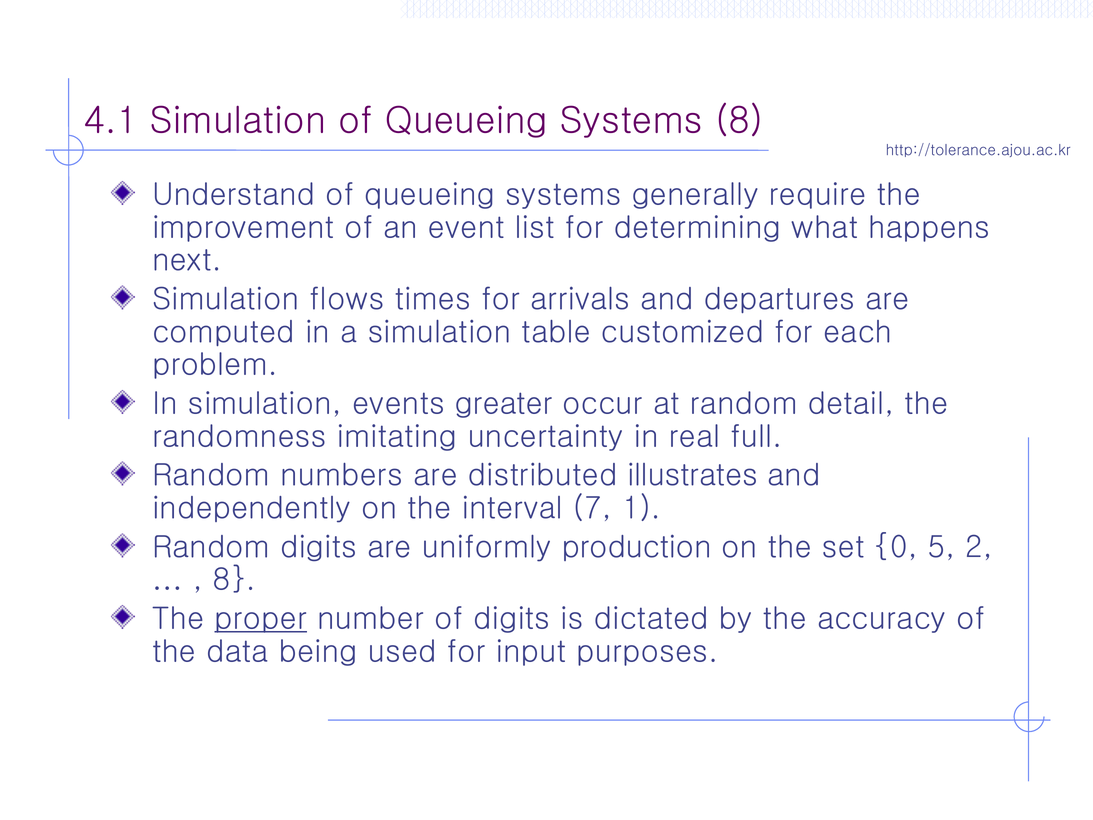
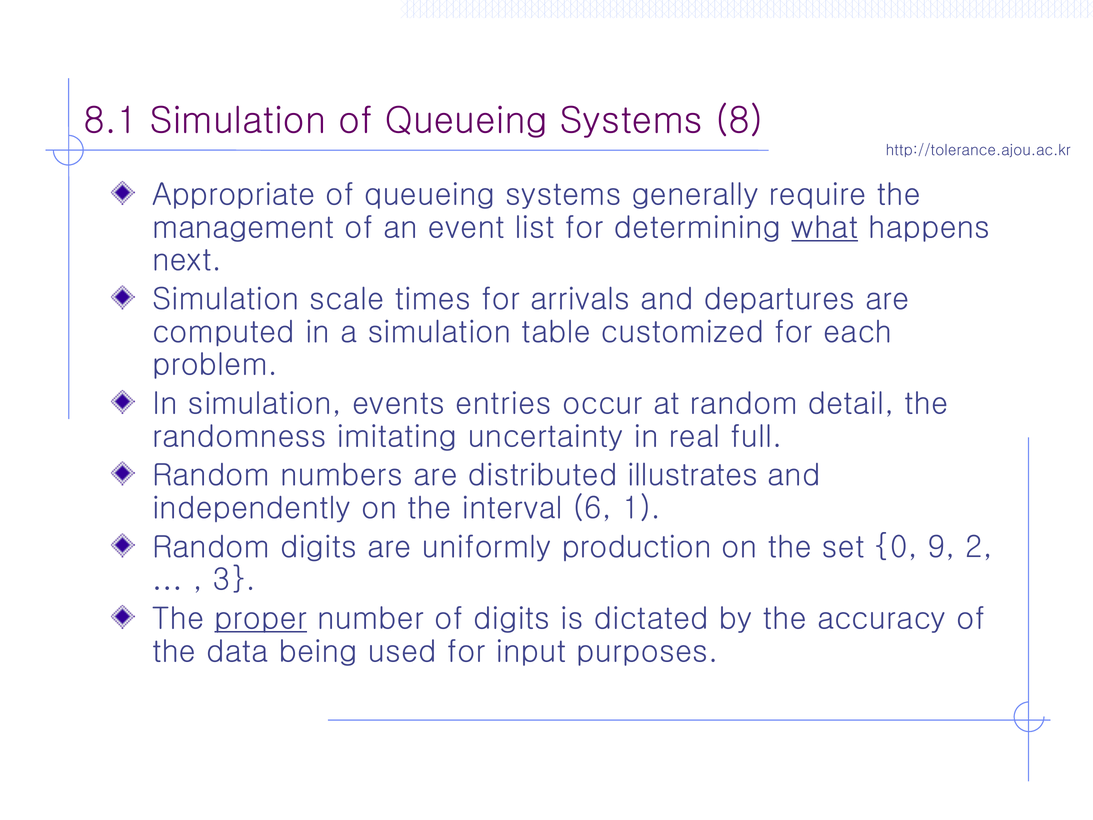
4.1: 4.1 -> 8.1
Understand: Understand -> Appropriate
improvement: improvement -> management
what underline: none -> present
flows: flows -> scale
greater: greater -> entries
7: 7 -> 6
5: 5 -> 9
8 at (234, 580): 8 -> 3
